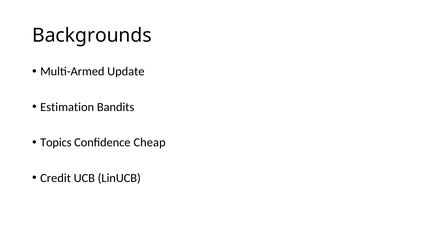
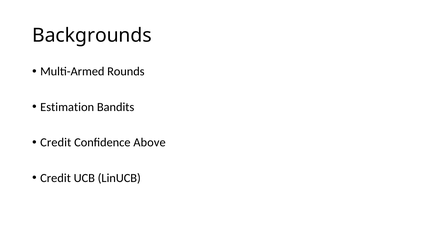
Update: Update -> Rounds
Topics at (56, 142): Topics -> Credit
Cheap: Cheap -> Above
